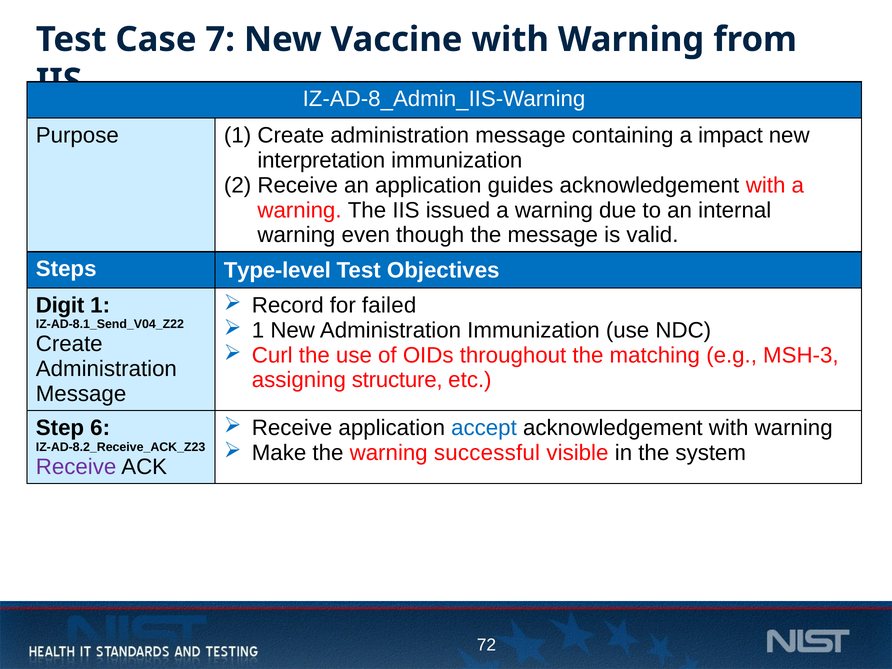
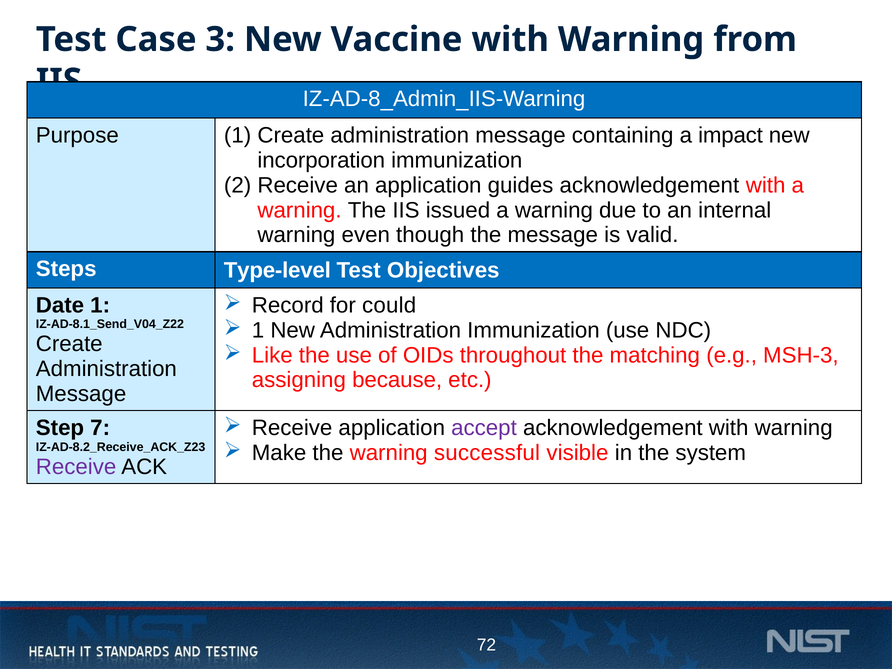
7: 7 -> 3
interpretation: interpretation -> incorporation
failed: failed -> could
Digit: Digit -> Date
Curl: Curl -> Like
structure: structure -> because
accept colour: blue -> purple
6: 6 -> 7
